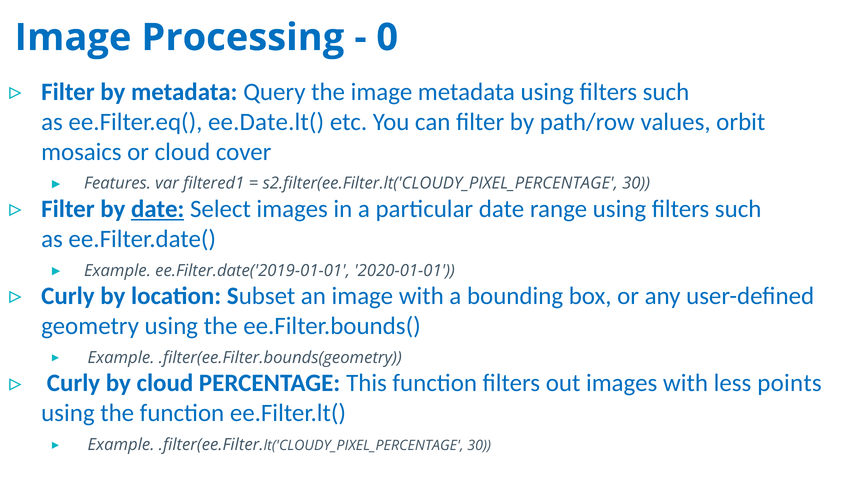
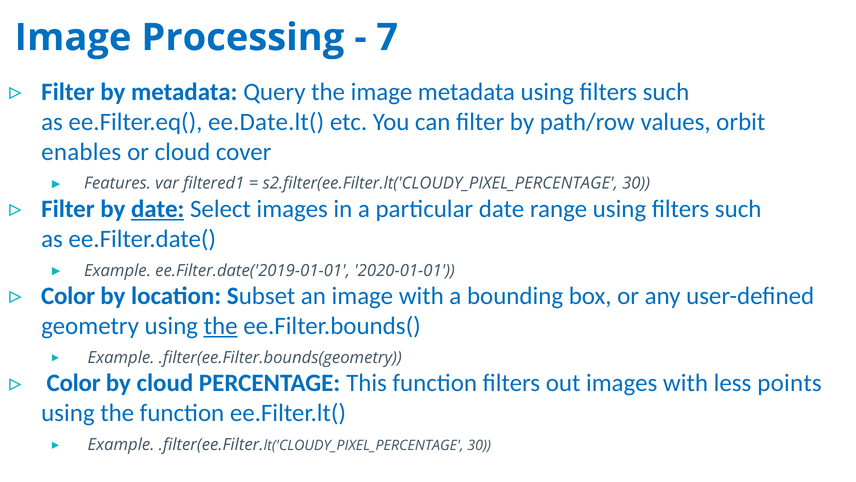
0: 0 -> 7
mosaics: mosaics -> enables
Curly at (68, 296): Curly -> Color
the at (221, 326) underline: none -> present
Curly at (73, 383): Curly -> Color
